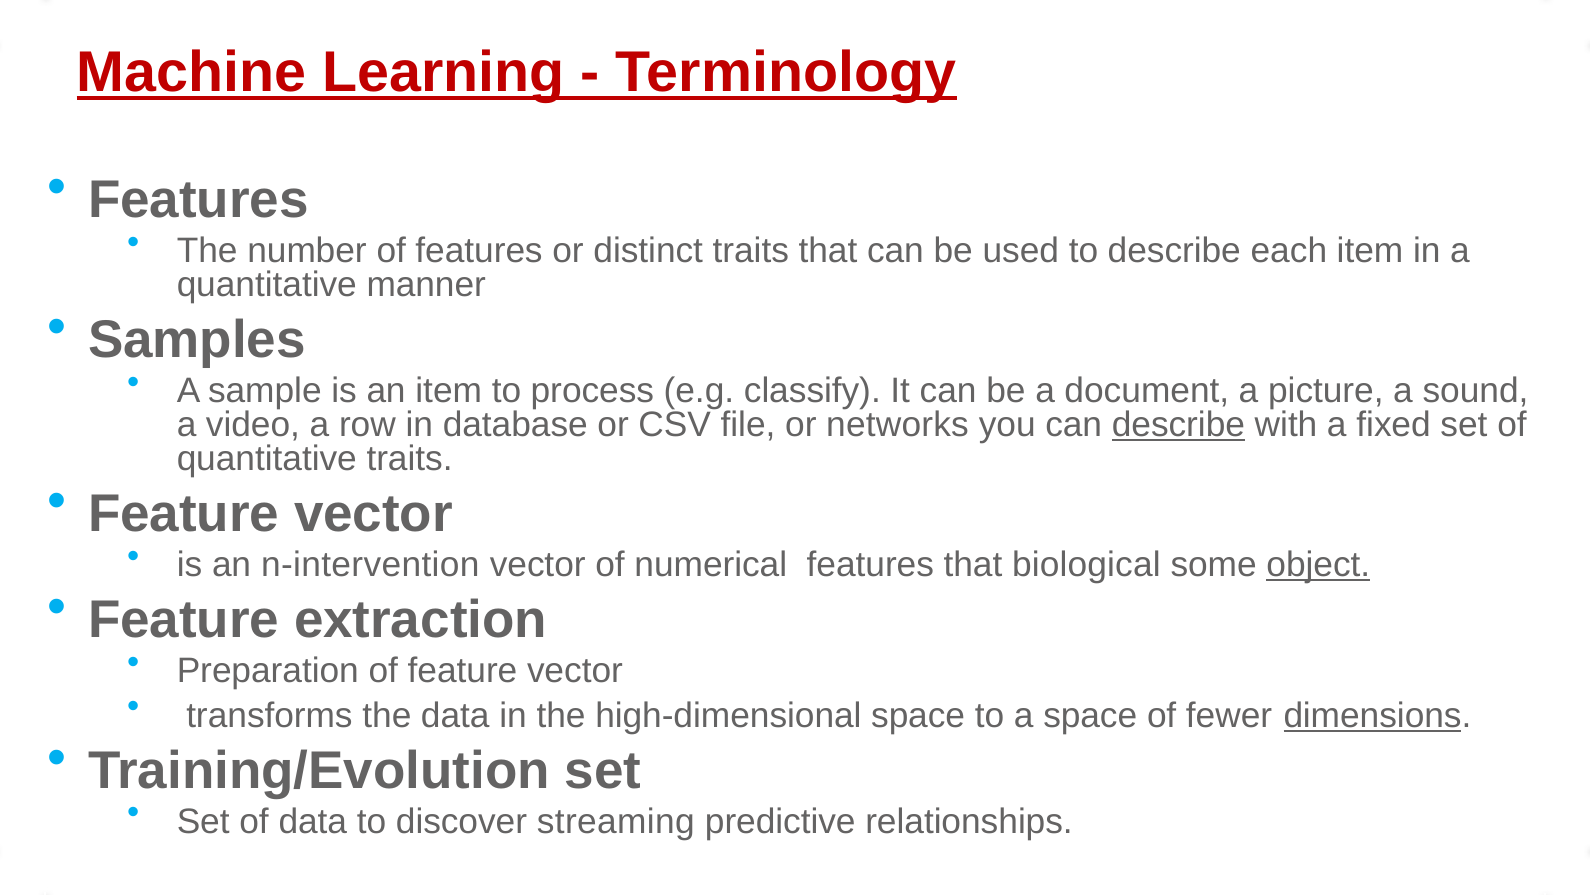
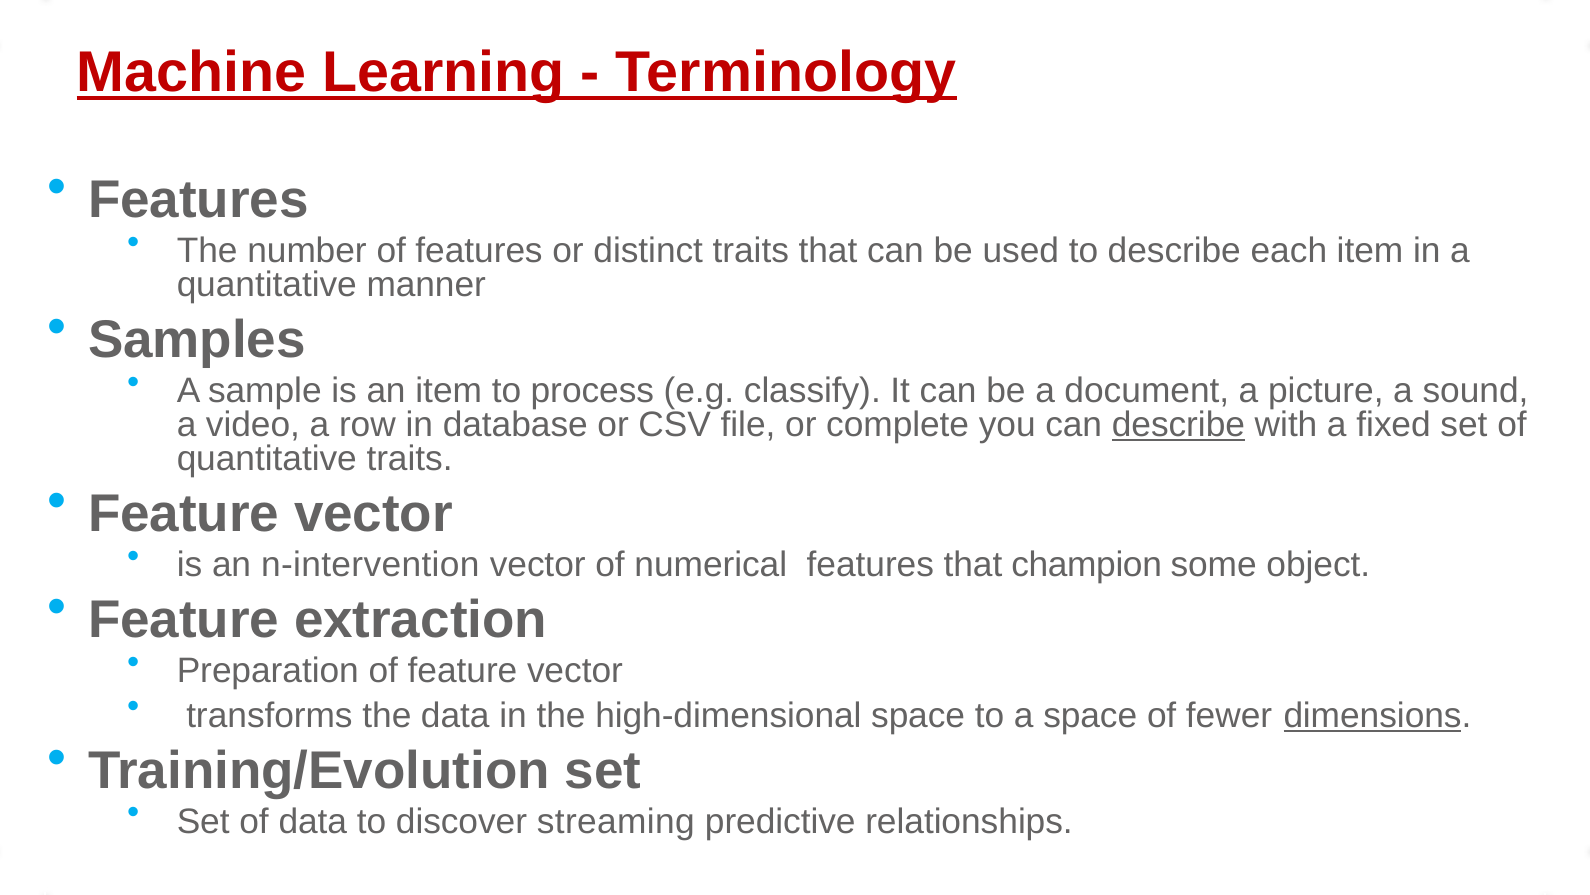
networks: networks -> complete
biological: biological -> champion
object underline: present -> none
